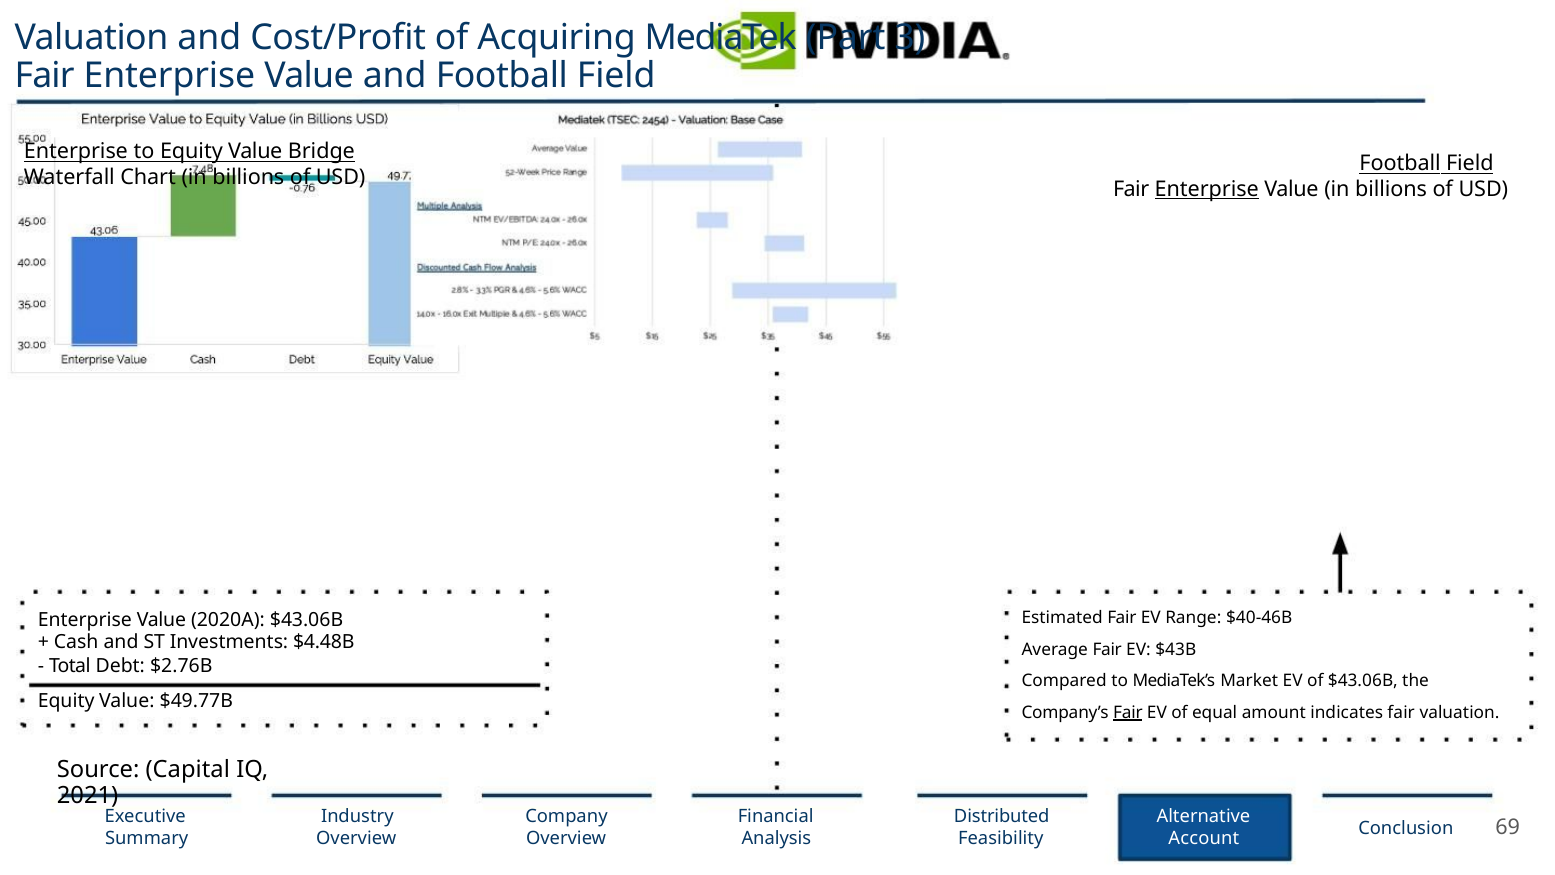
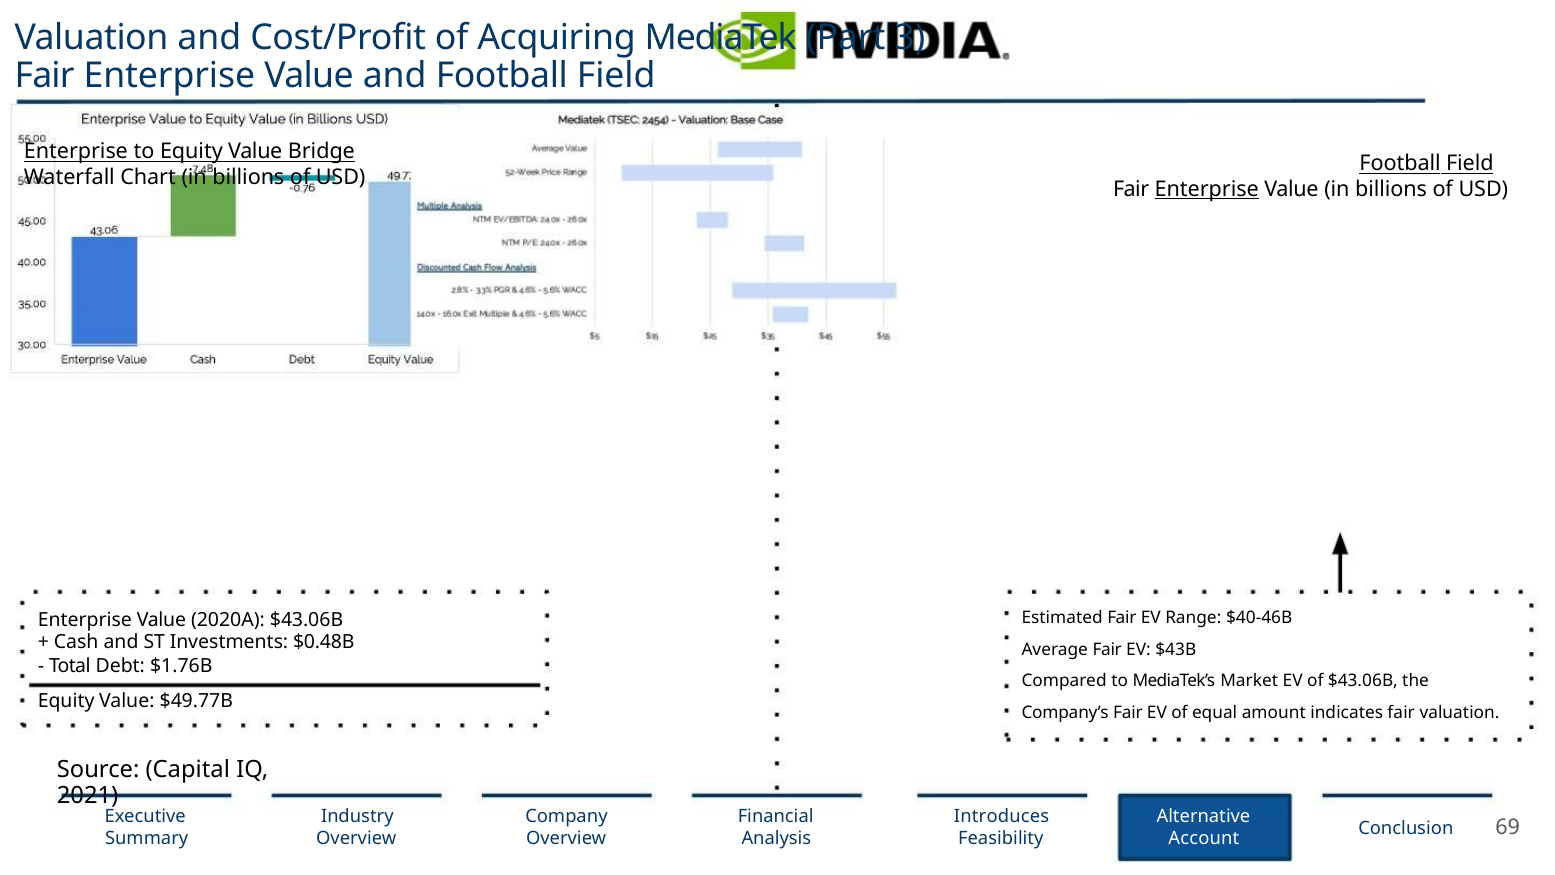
$4.48B: $4.48B -> $0.48B
$2.76B: $2.76B -> $1.76B
Fair at (1128, 712) underline: present -> none
Distributed: Distributed -> Introduces
